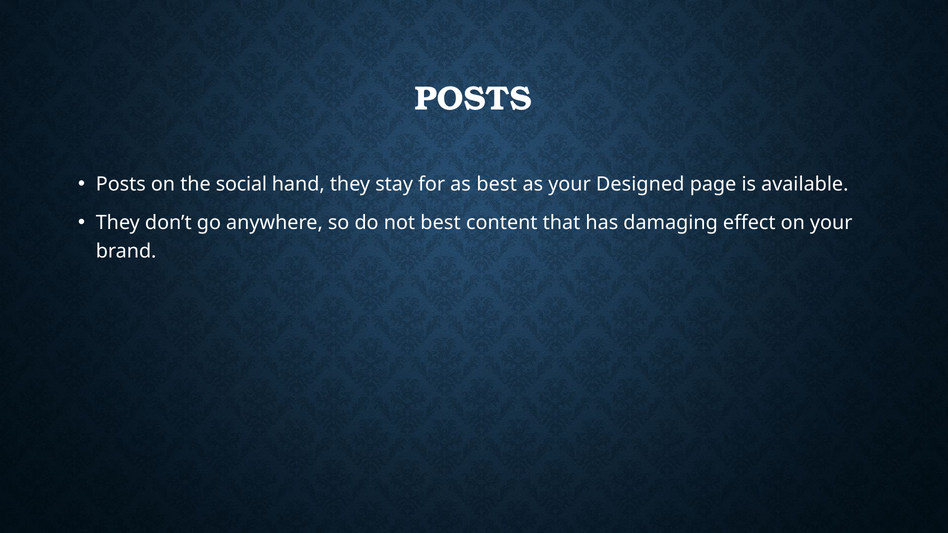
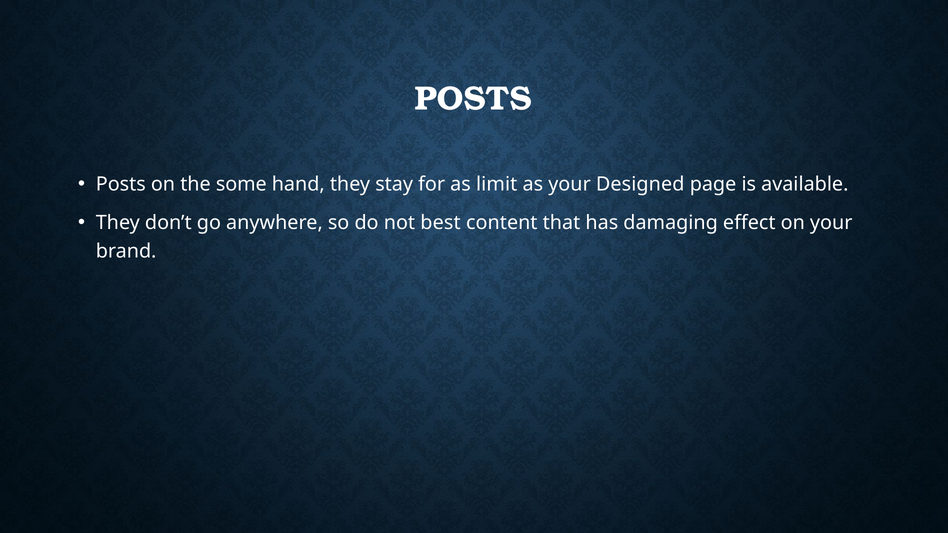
social: social -> some
as best: best -> limit
